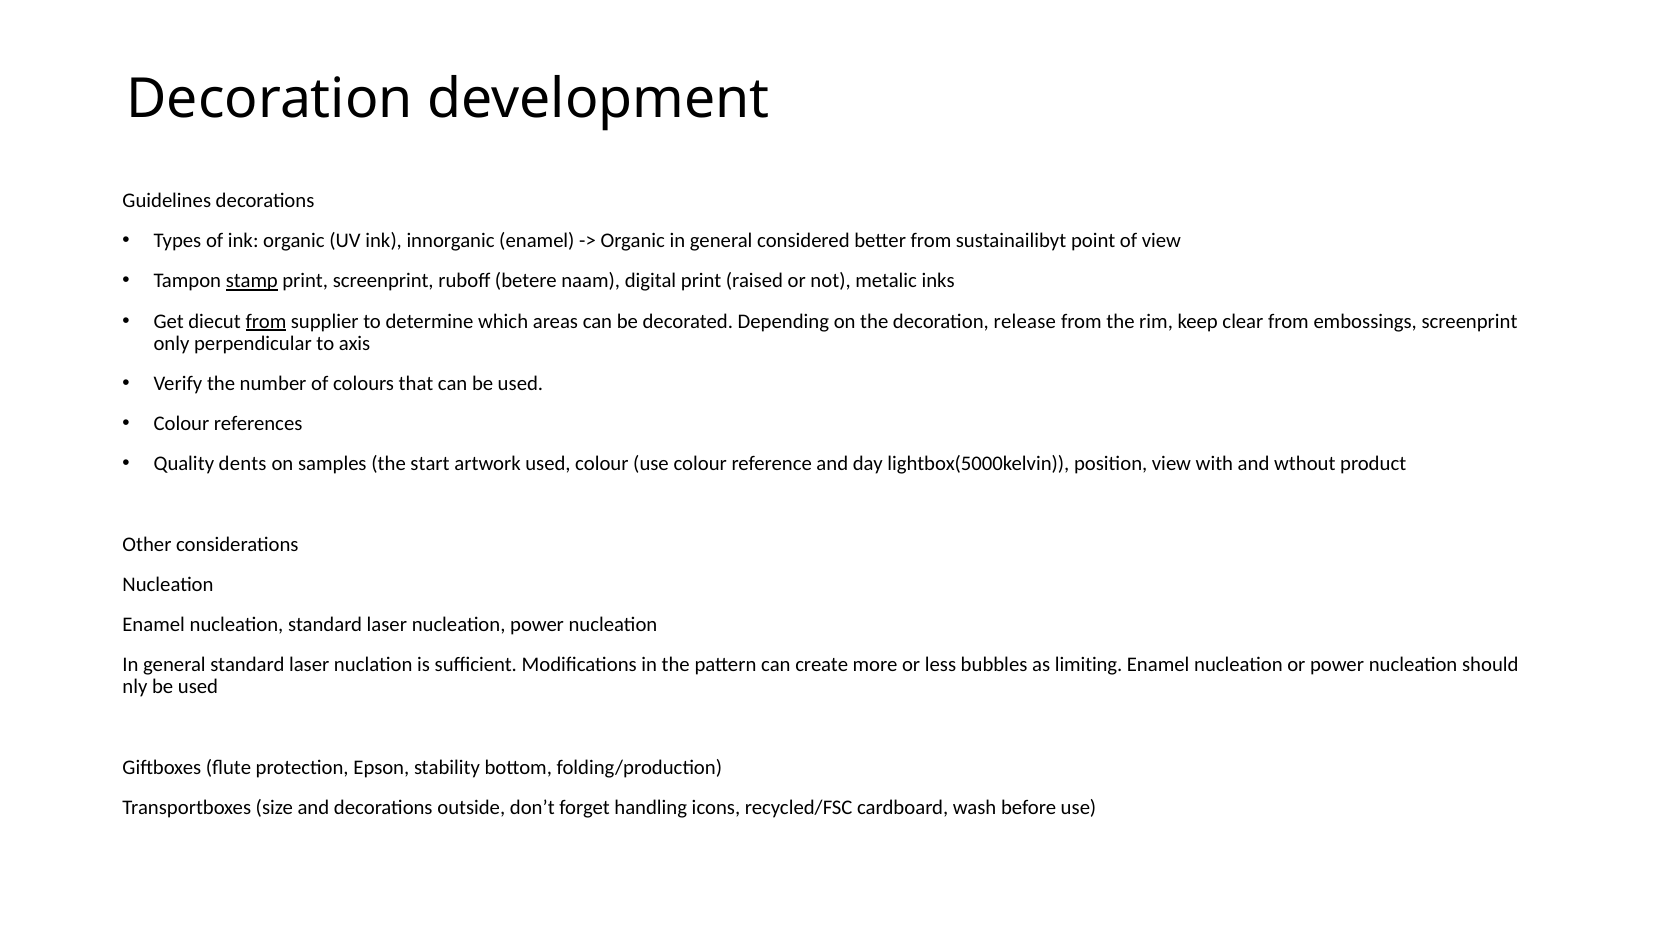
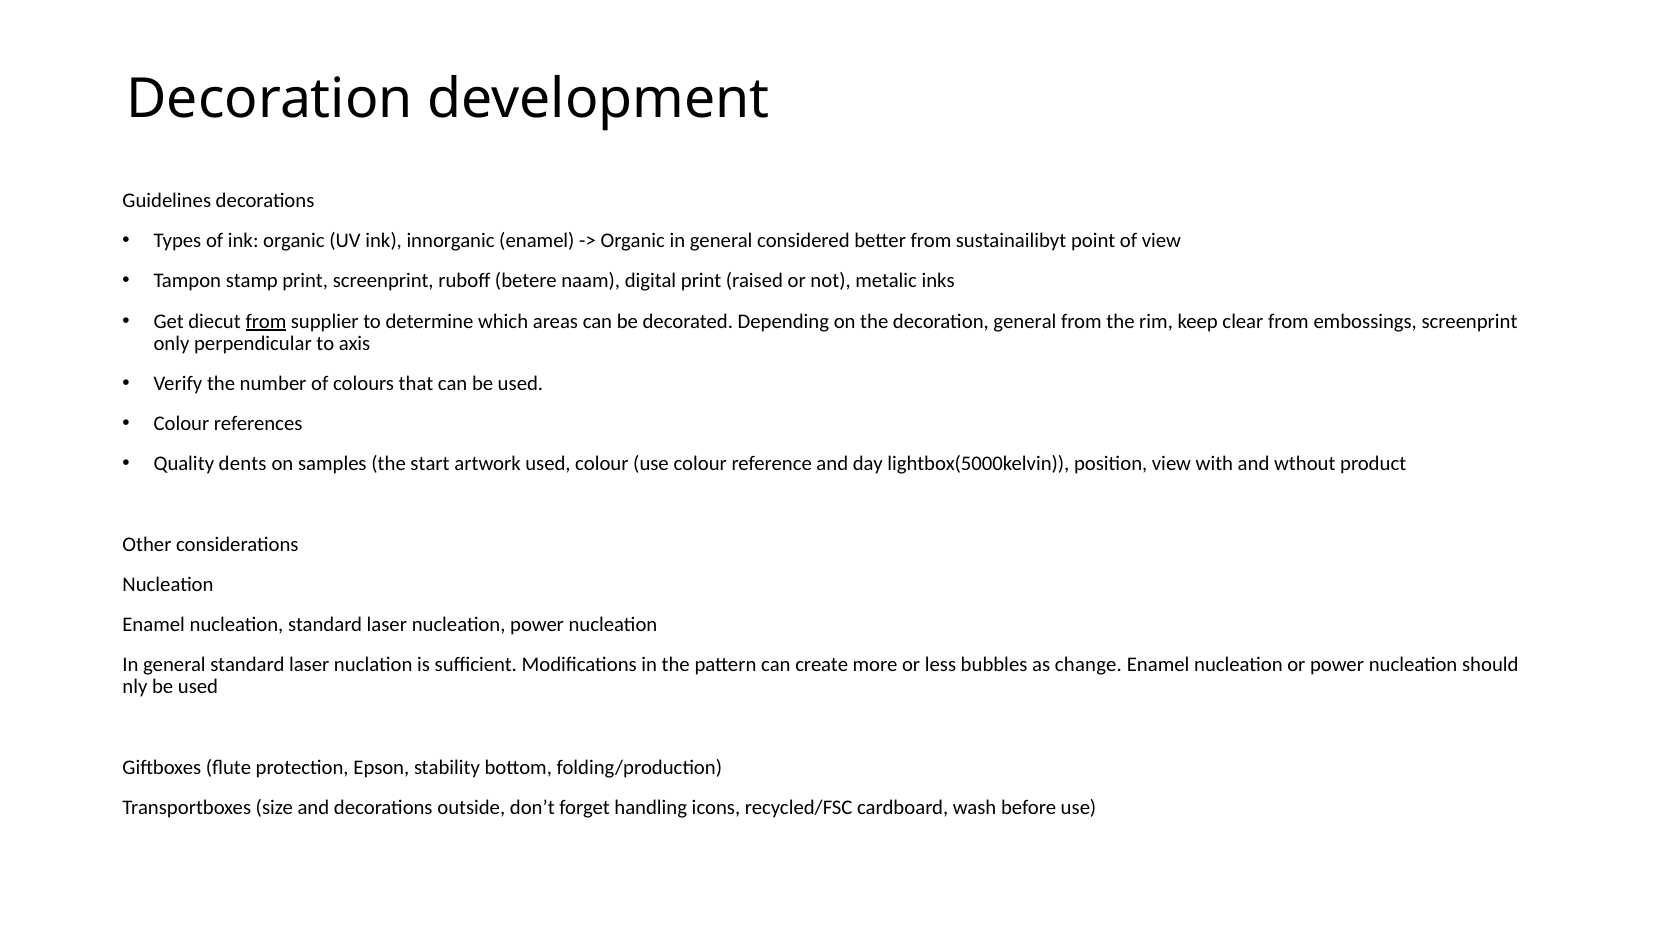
stamp underline: present -> none
decoration release: release -> general
limiting: limiting -> change
